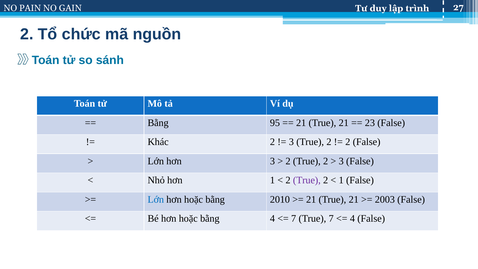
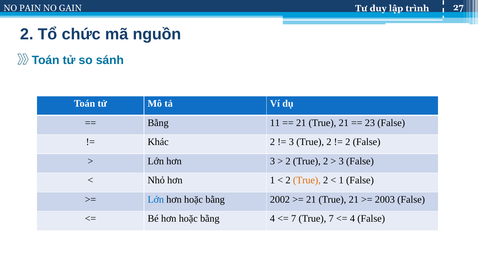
95: 95 -> 11
True at (307, 180) colour: purple -> orange
2010: 2010 -> 2002
